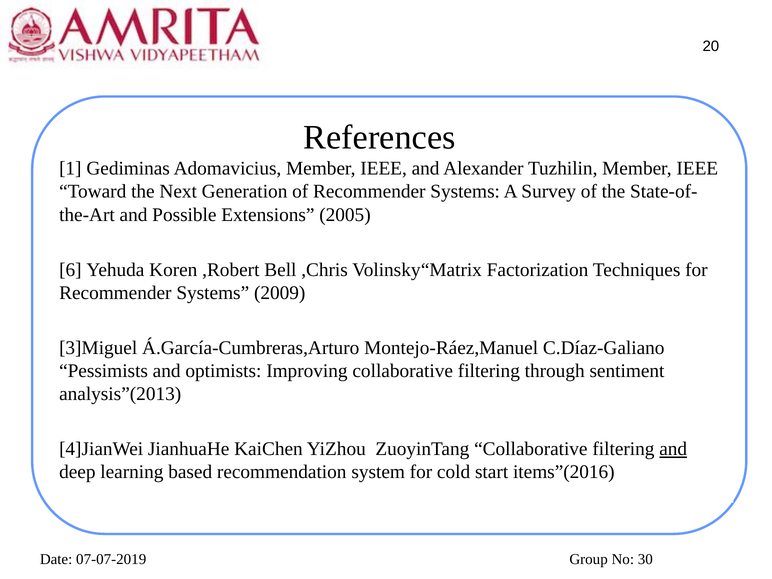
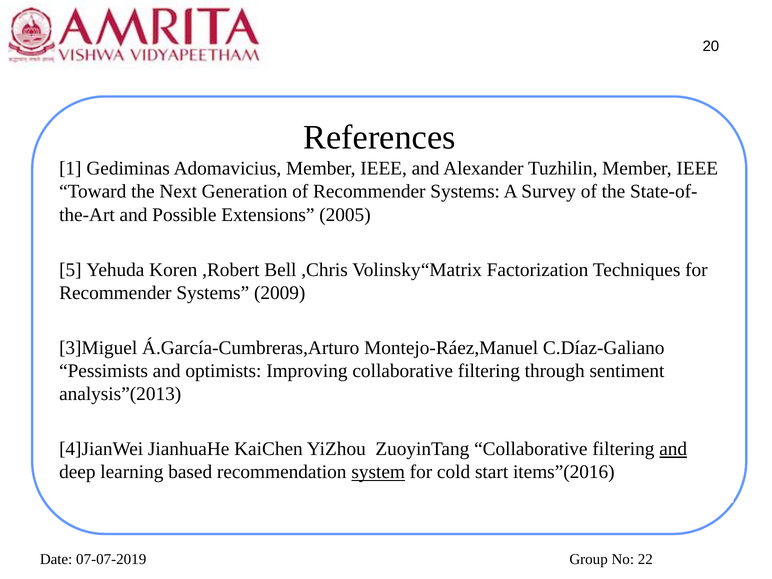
6: 6 -> 5
system underline: none -> present
30: 30 -> 22
